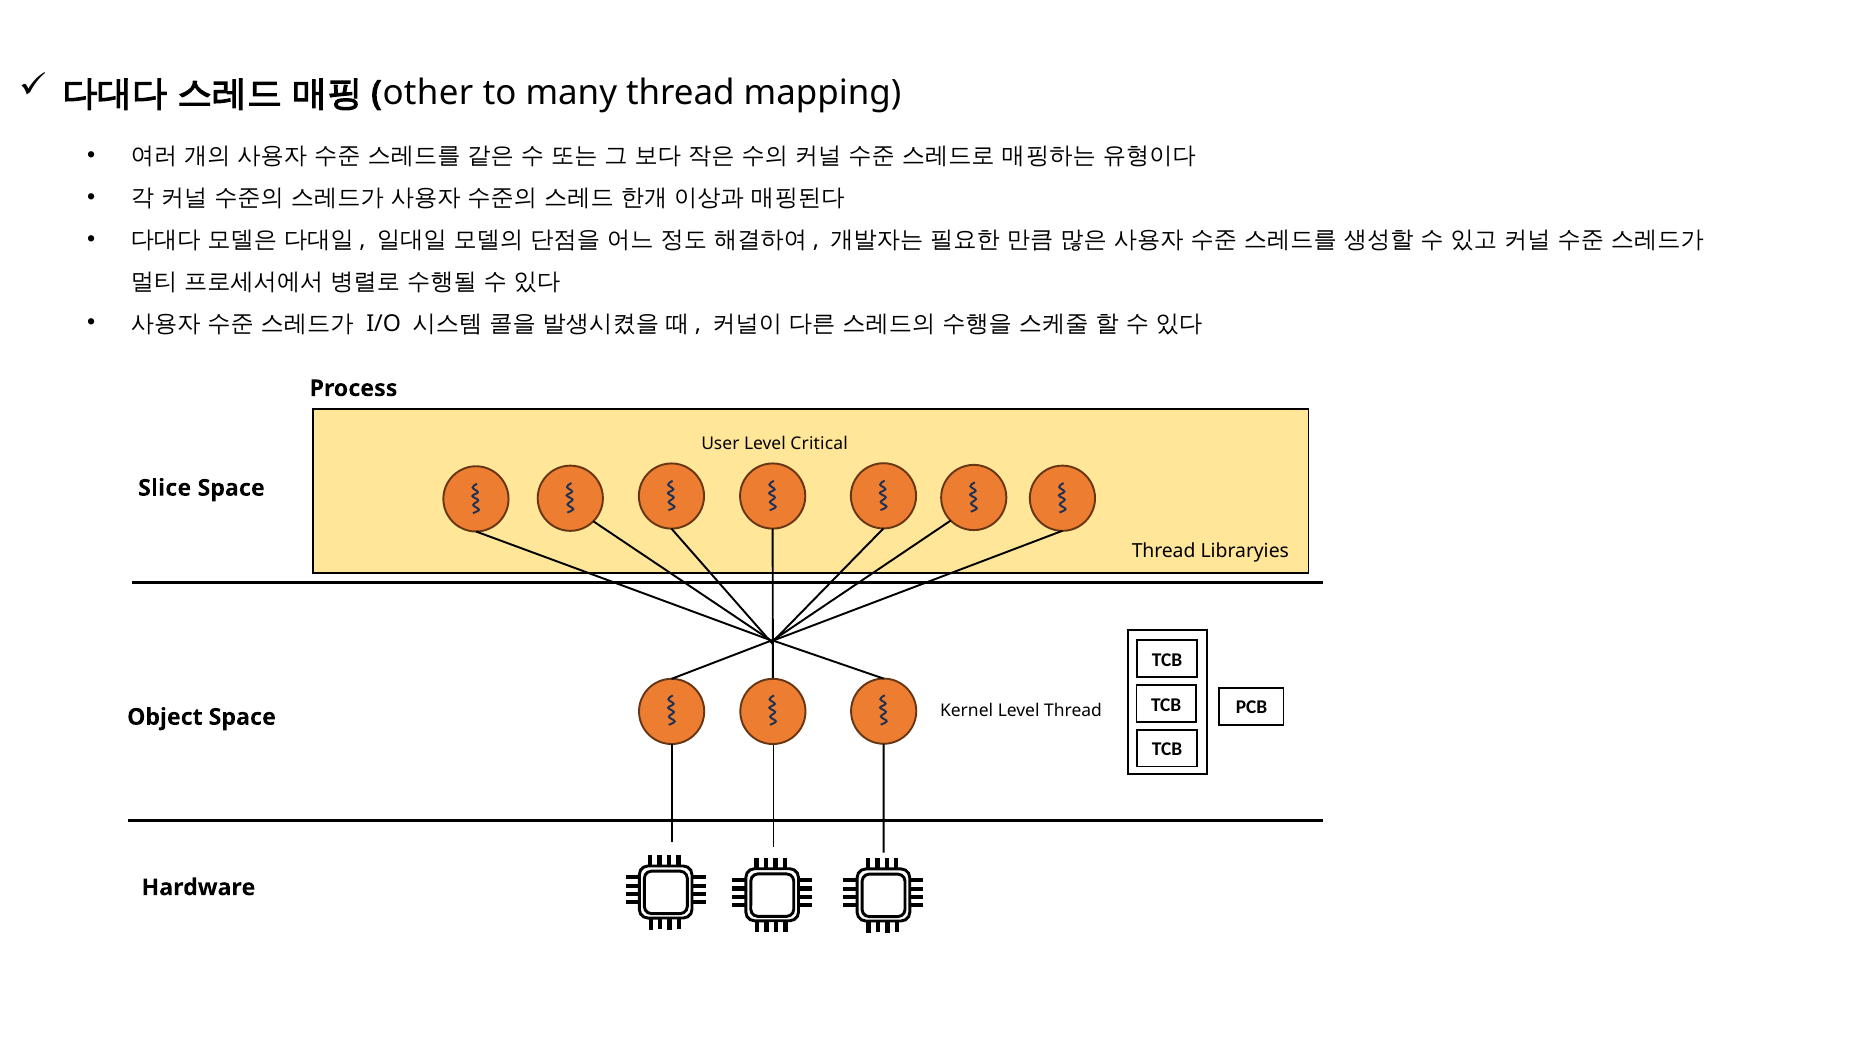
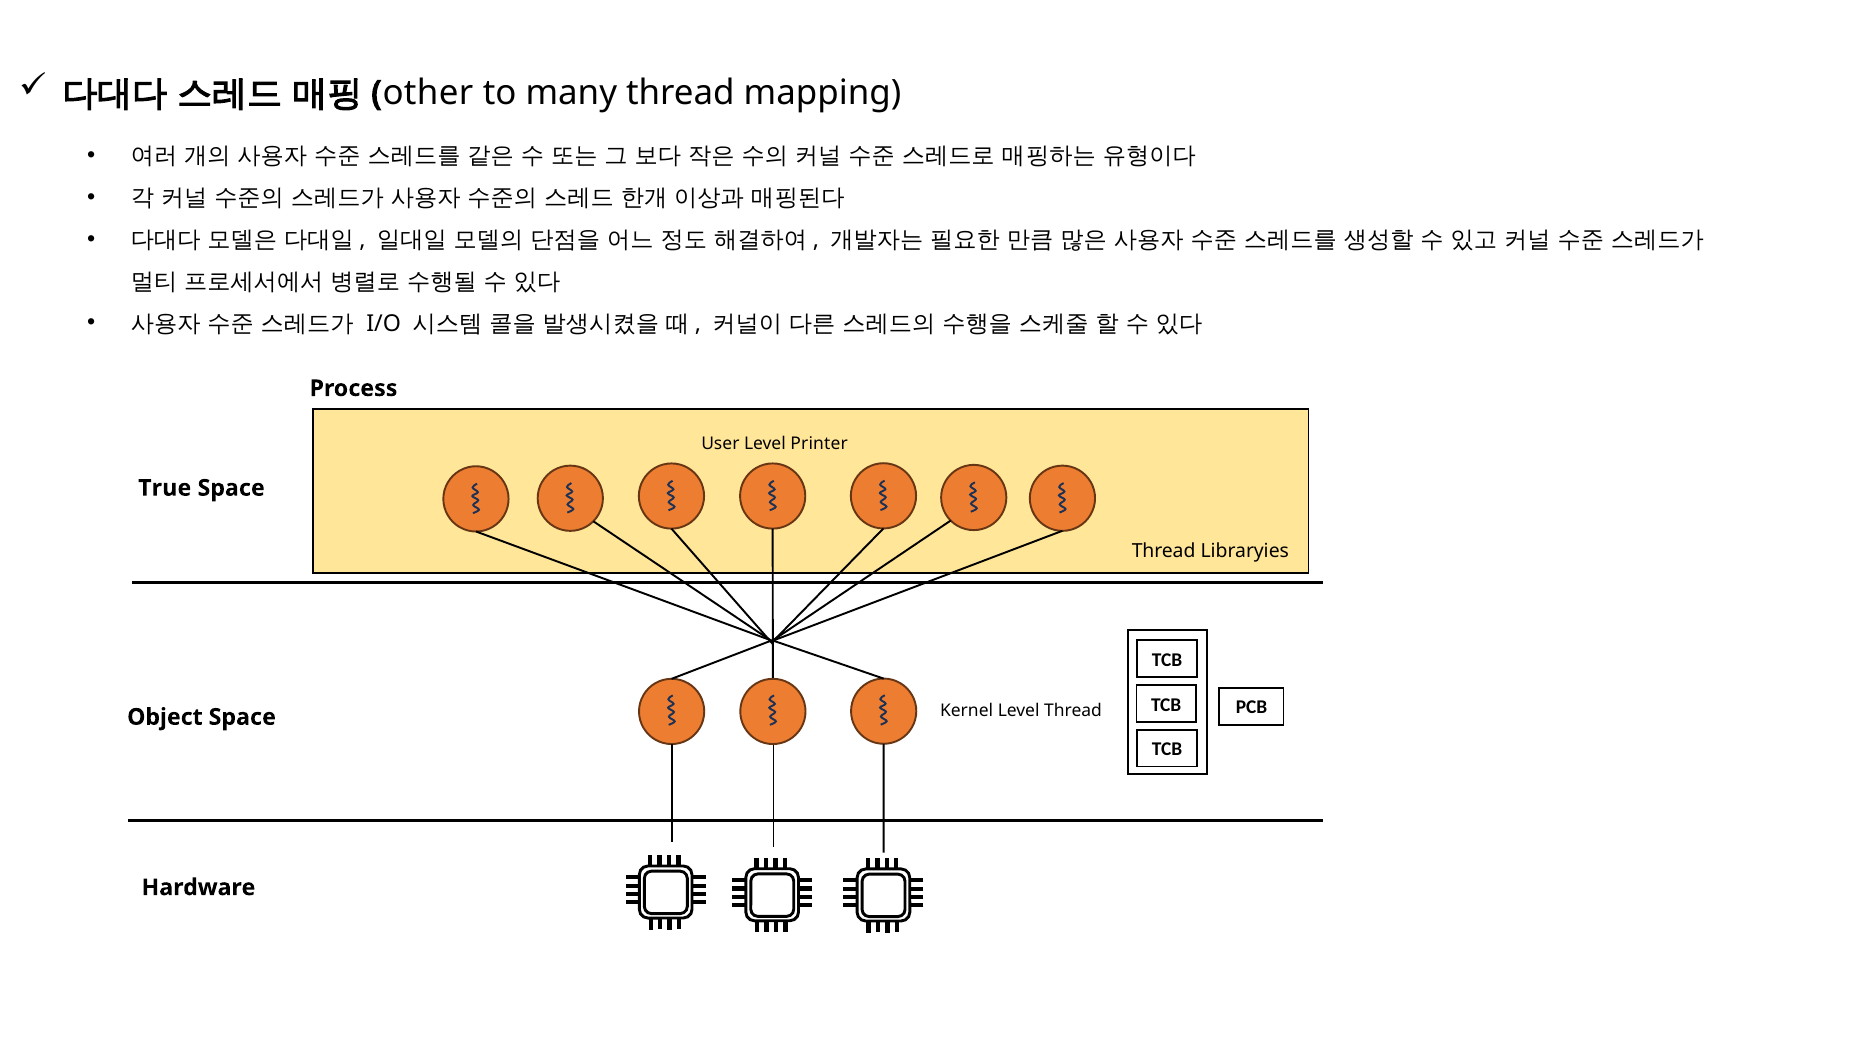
Critical: Critical -> Printer
Slice: Slice -> True
